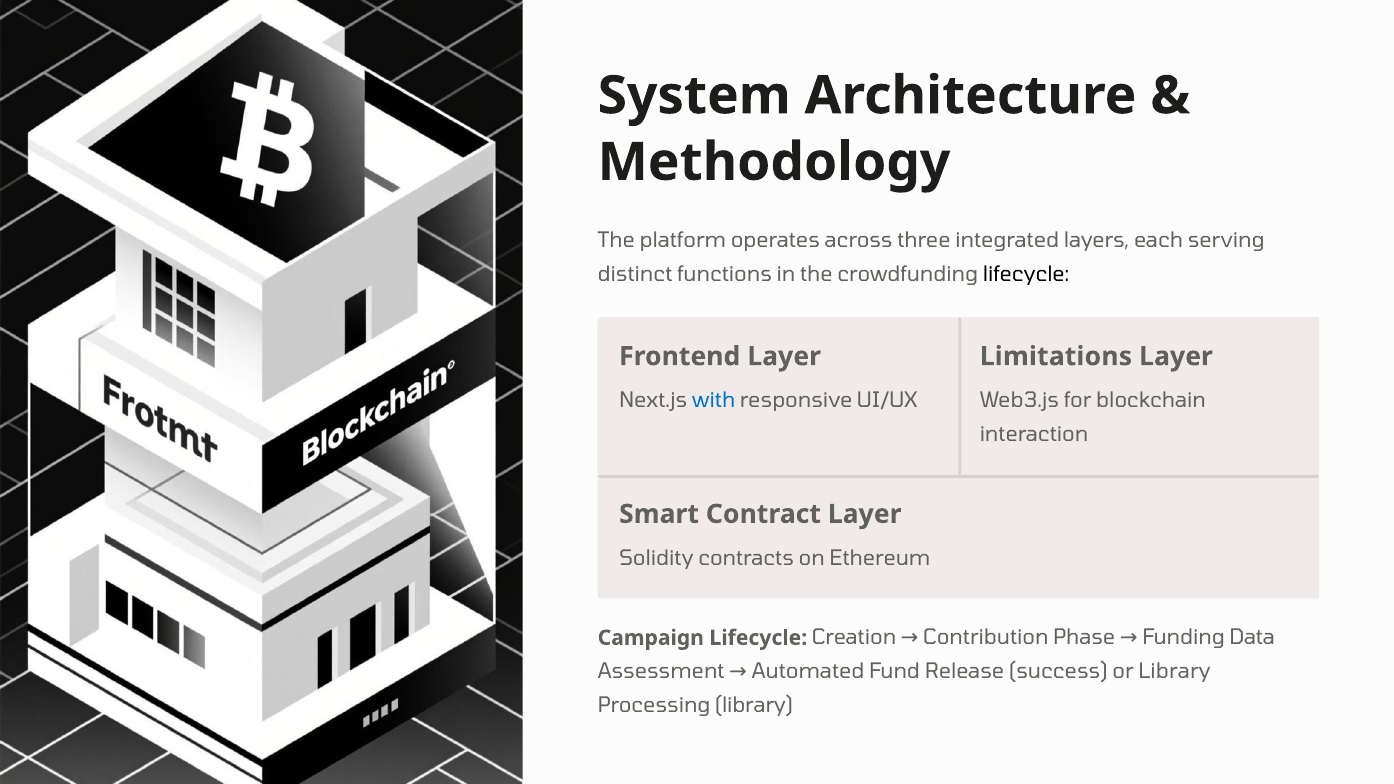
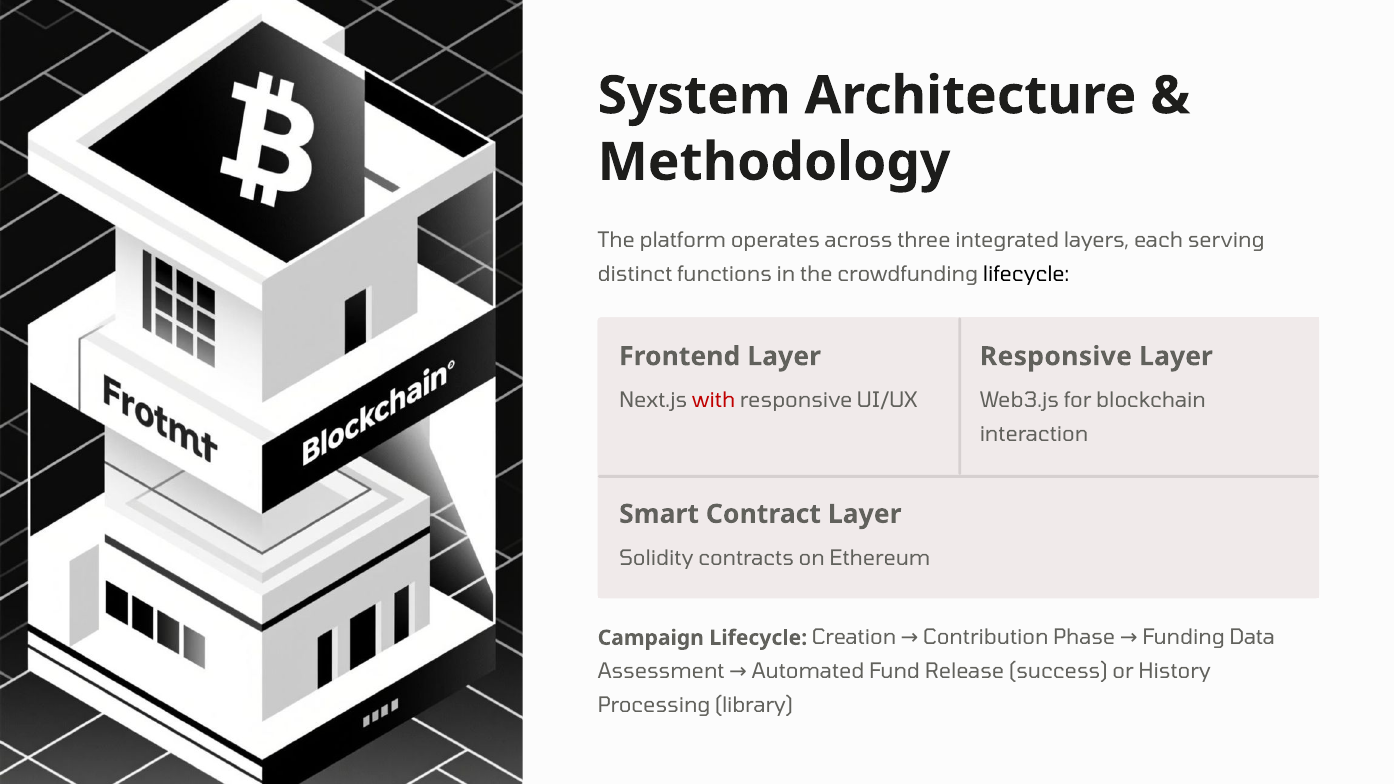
Limitations at (1056, 357): Limitations -> Responsive
with colour: blue -> red
or Library: Library -> History
